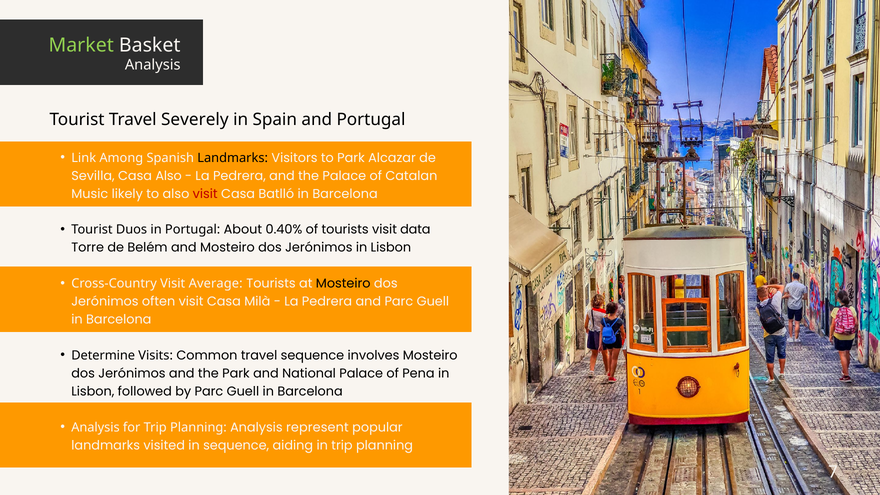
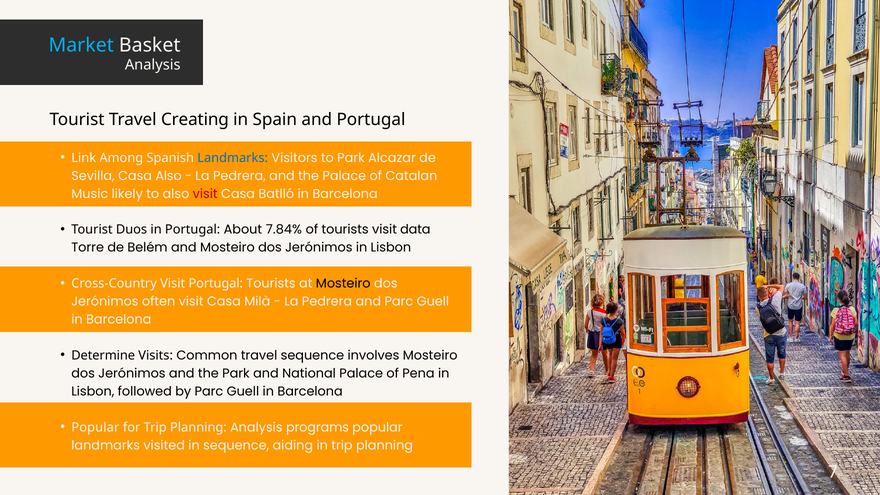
Market colour: light green -> light blue
Severely: Severely -> Creating
Landmarks at (233, 158) colour: black -> blue
0.40%: 0.40% -> 7.84%
Visit Average: Average -> Portugal
Analysis at (95, 427): Analysis -> Popular
represent: represent -> programs
